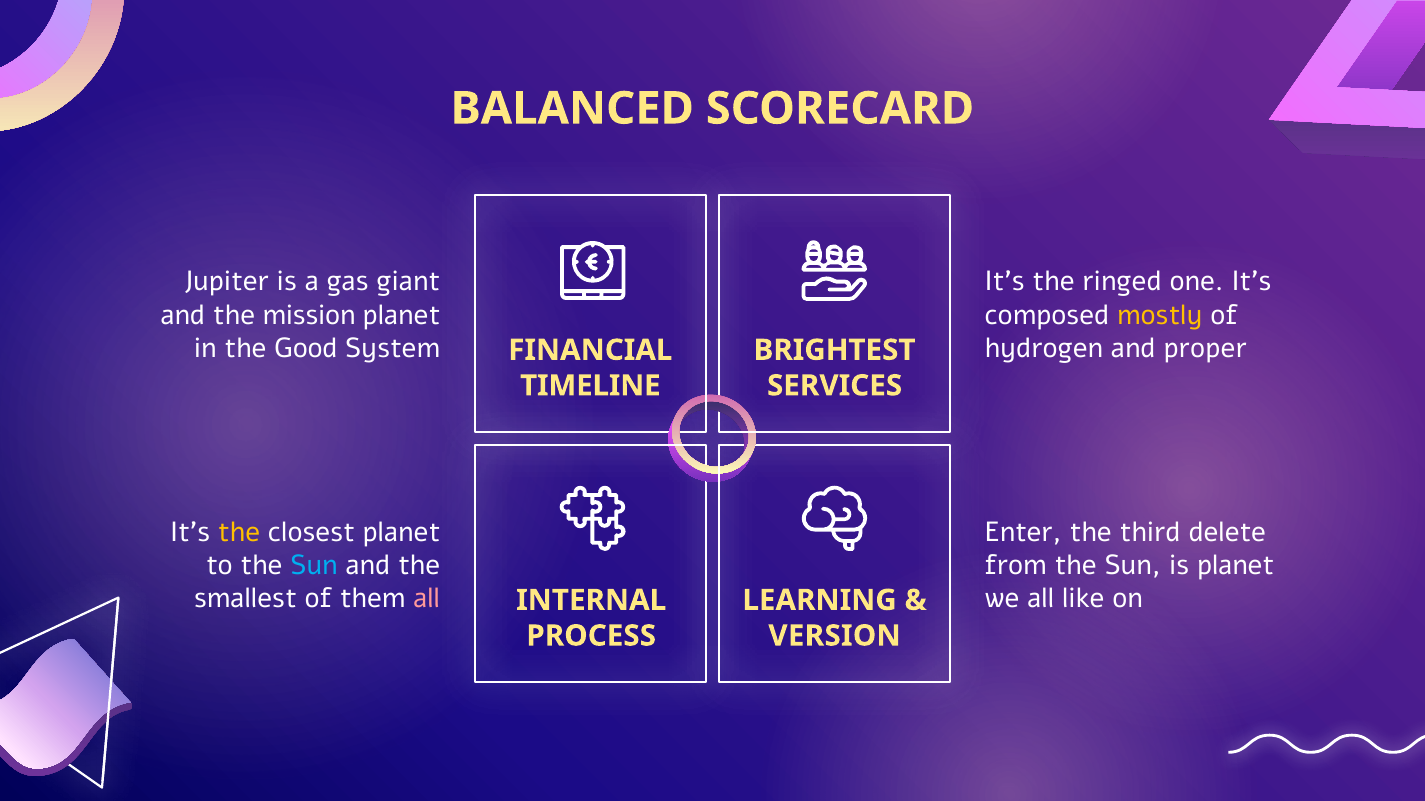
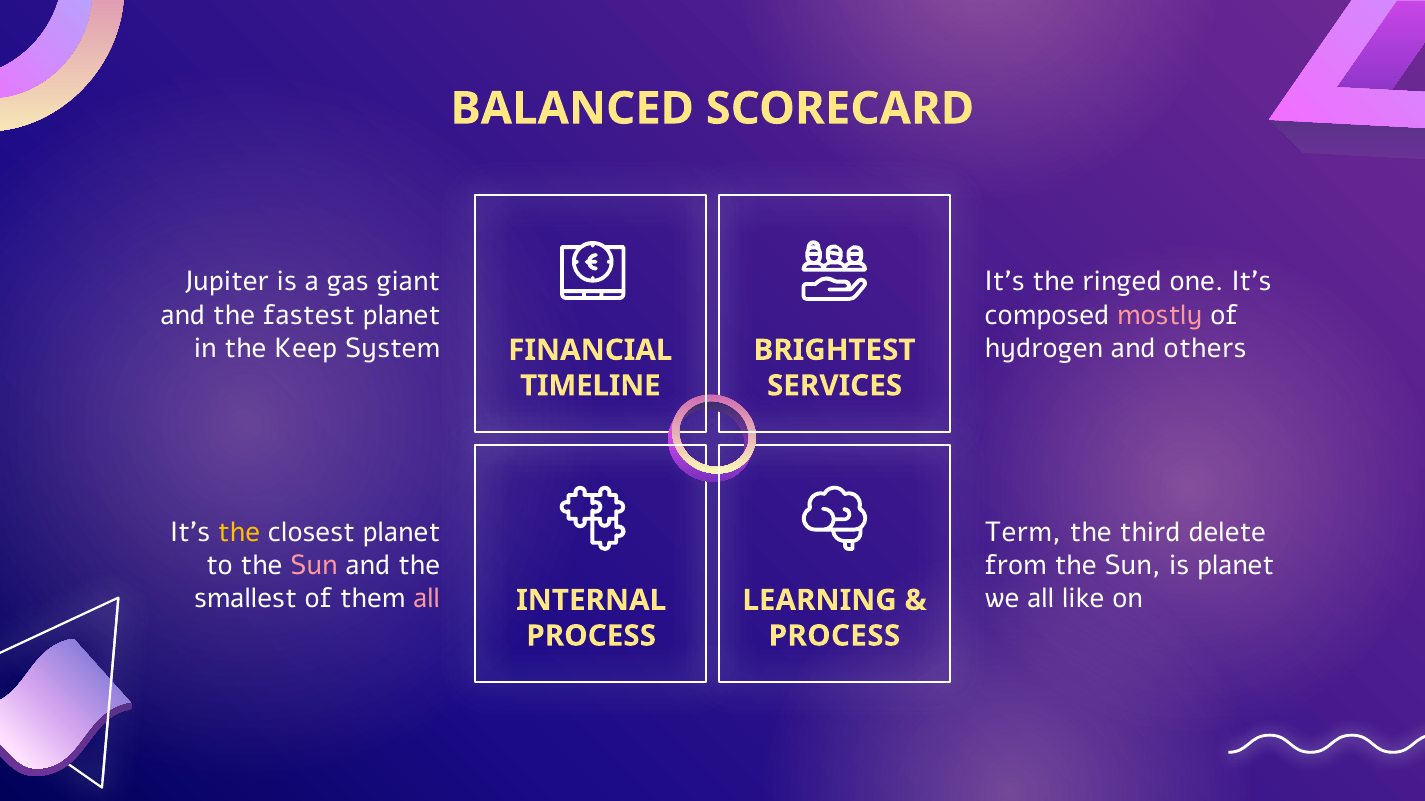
mission: mission -> fastest
mostly colour: yellow -> pink
Good: Good -> Keep
proper: proper -> others
Enter: Enter -> Term
Sun at (314, 566) colour: light blue -> pink
VERSION at (835, 636): VERSION -> PROCESS
